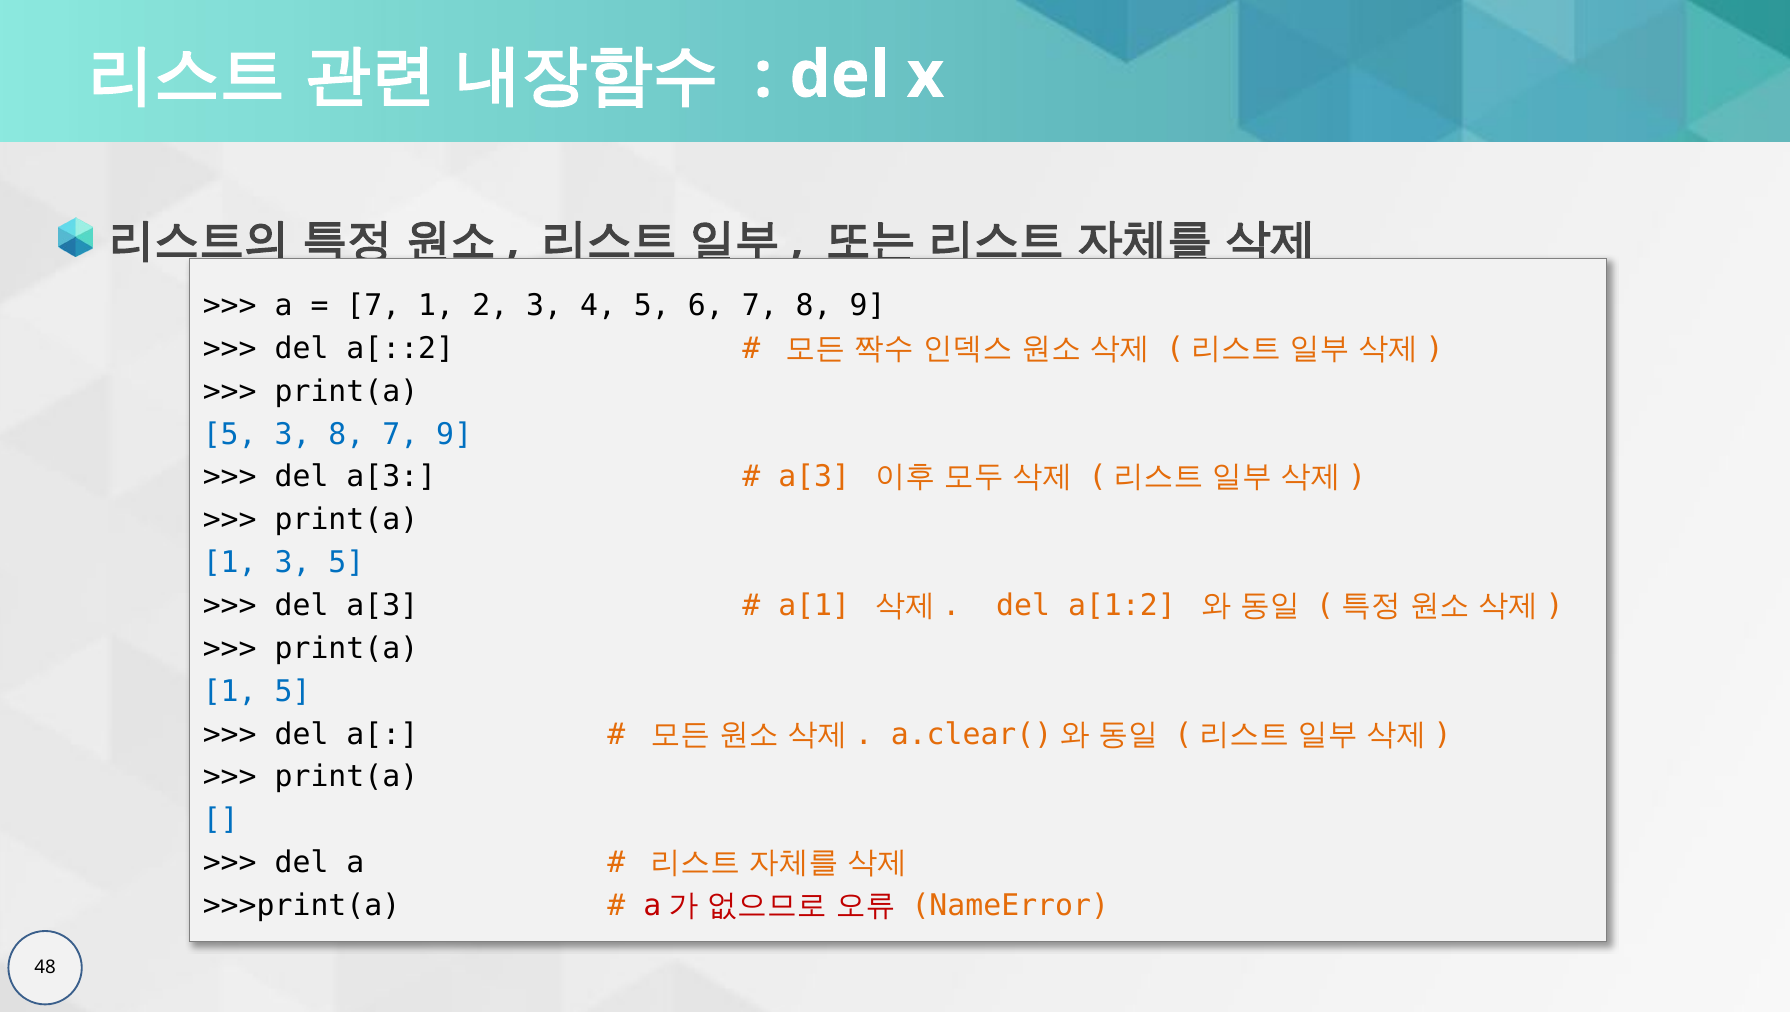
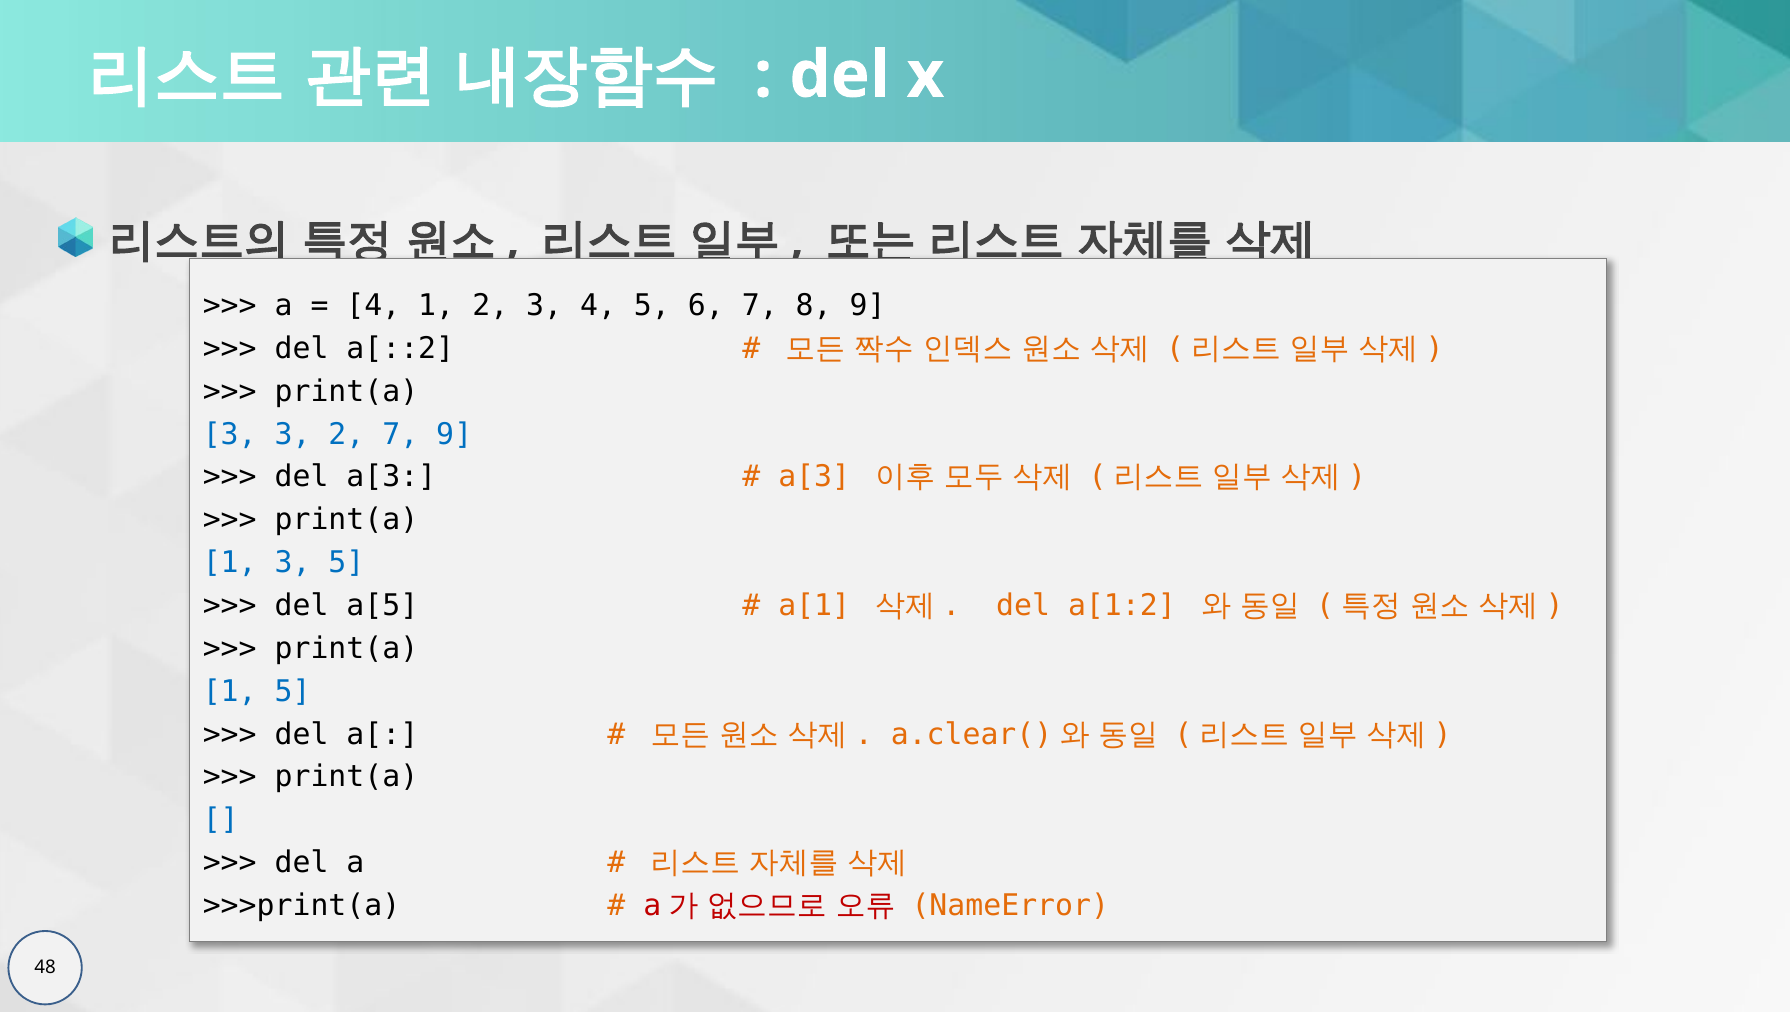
7 at (373, 305): 7 -> 4
5 at (230, 434): 5 -> 3
3 8: 8 -> 2
a[3 at (382, 605): a[3 -> a[5
